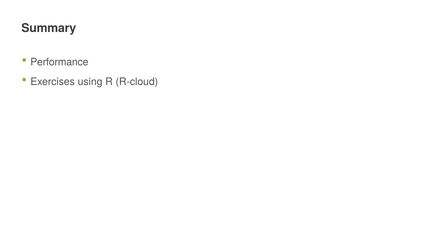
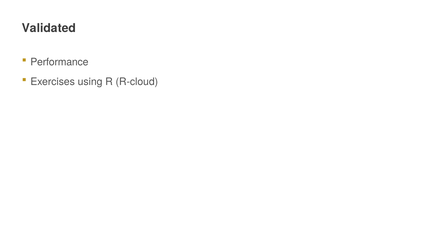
Summary: Summary -> Validated
